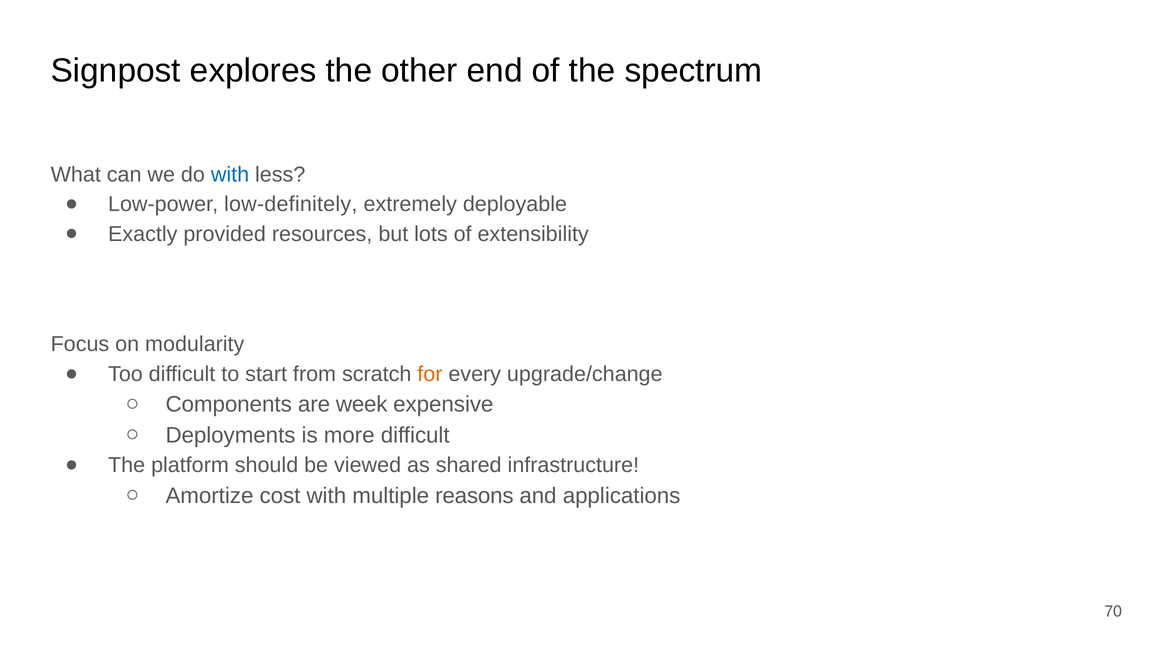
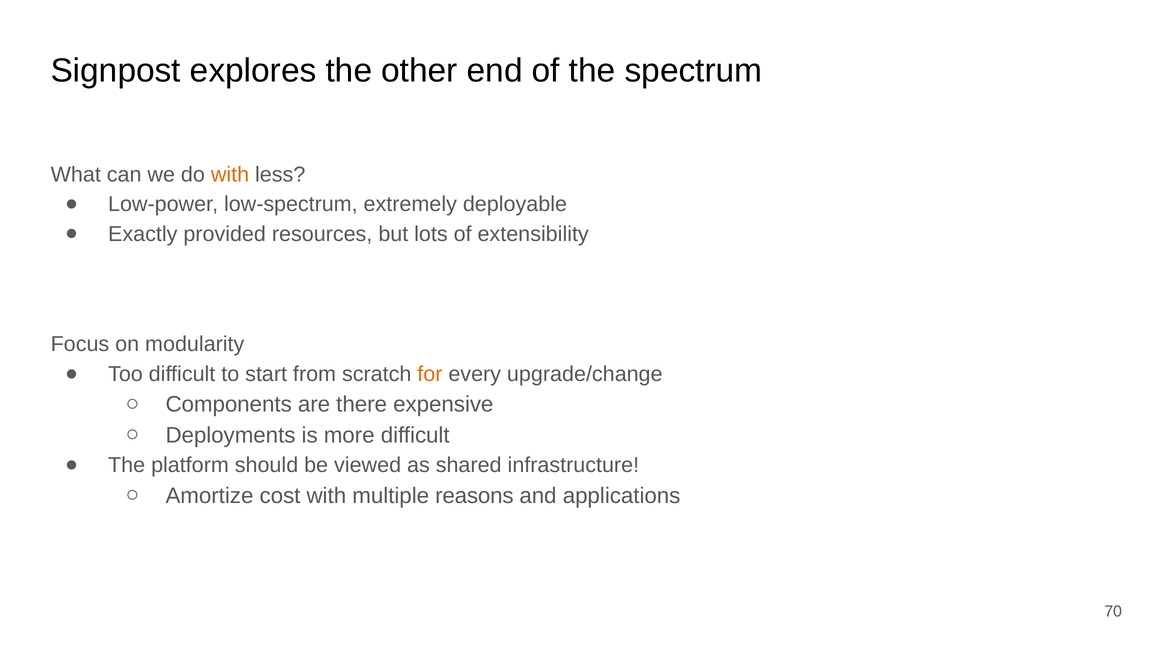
with at (230, 175) colour: blue -> orange
low-definitely: low-definitely -> low-spectrum
week: week -> there
